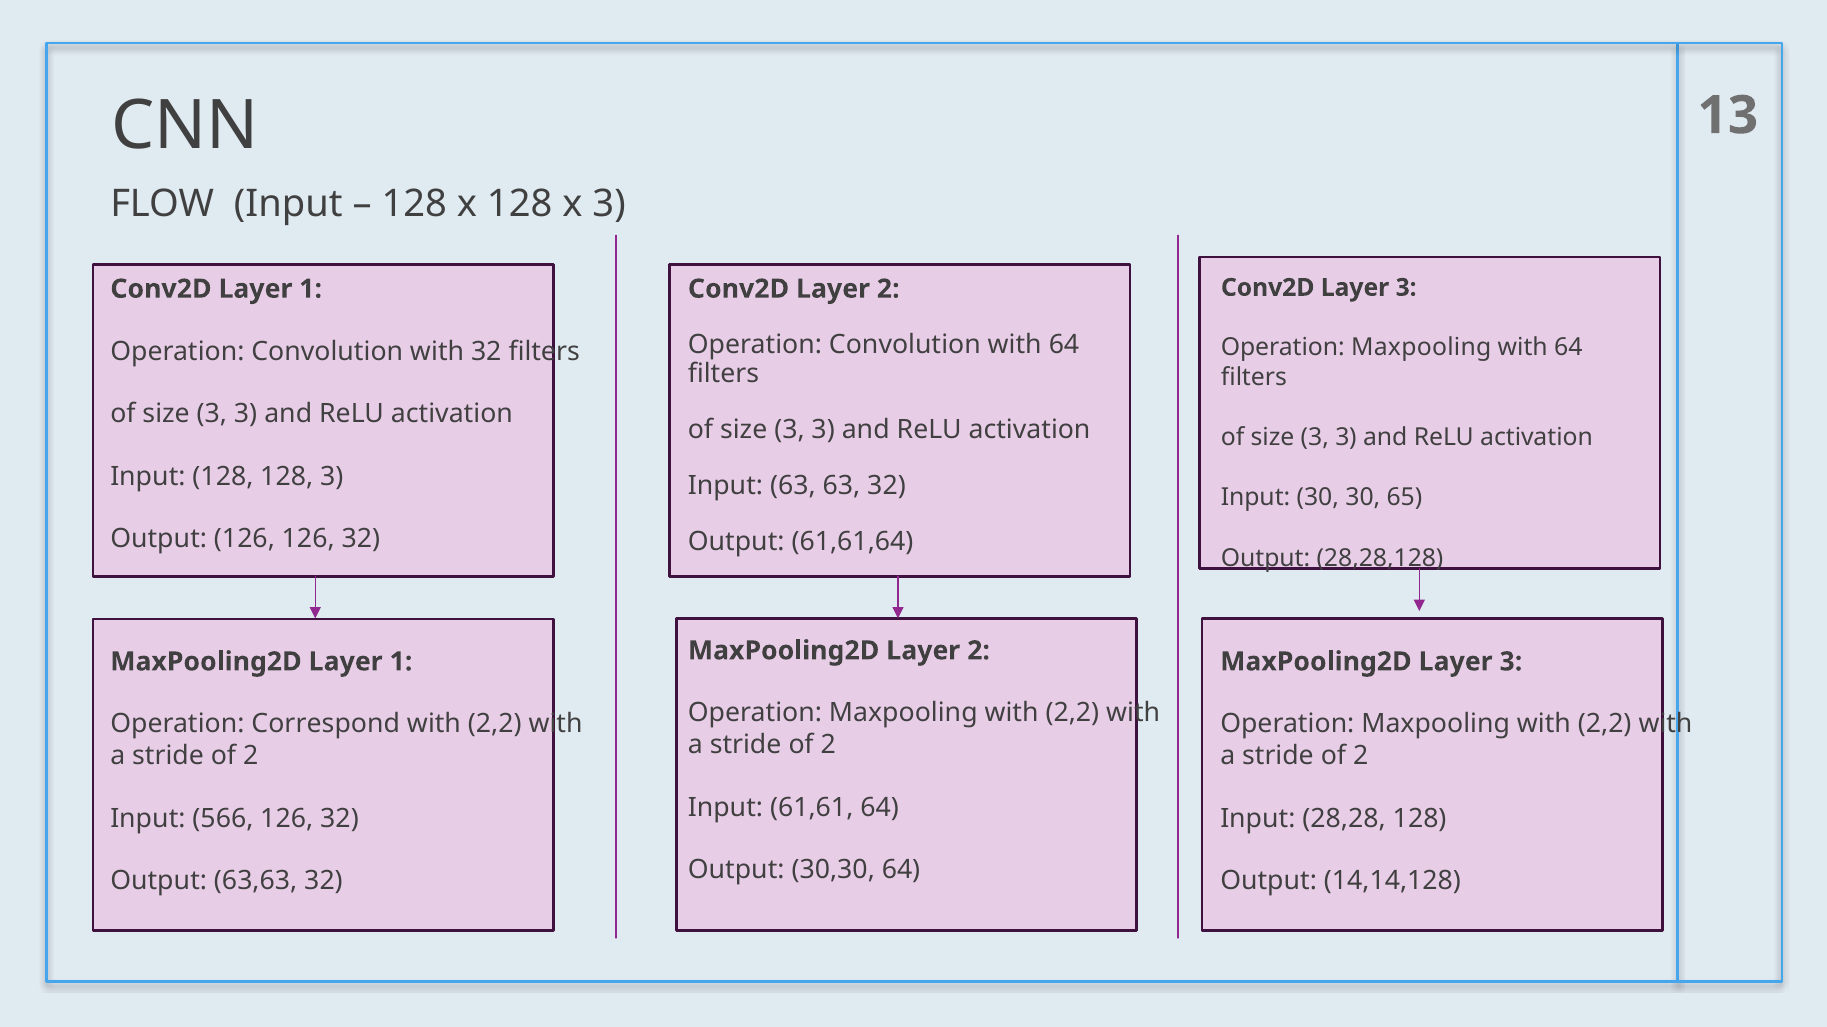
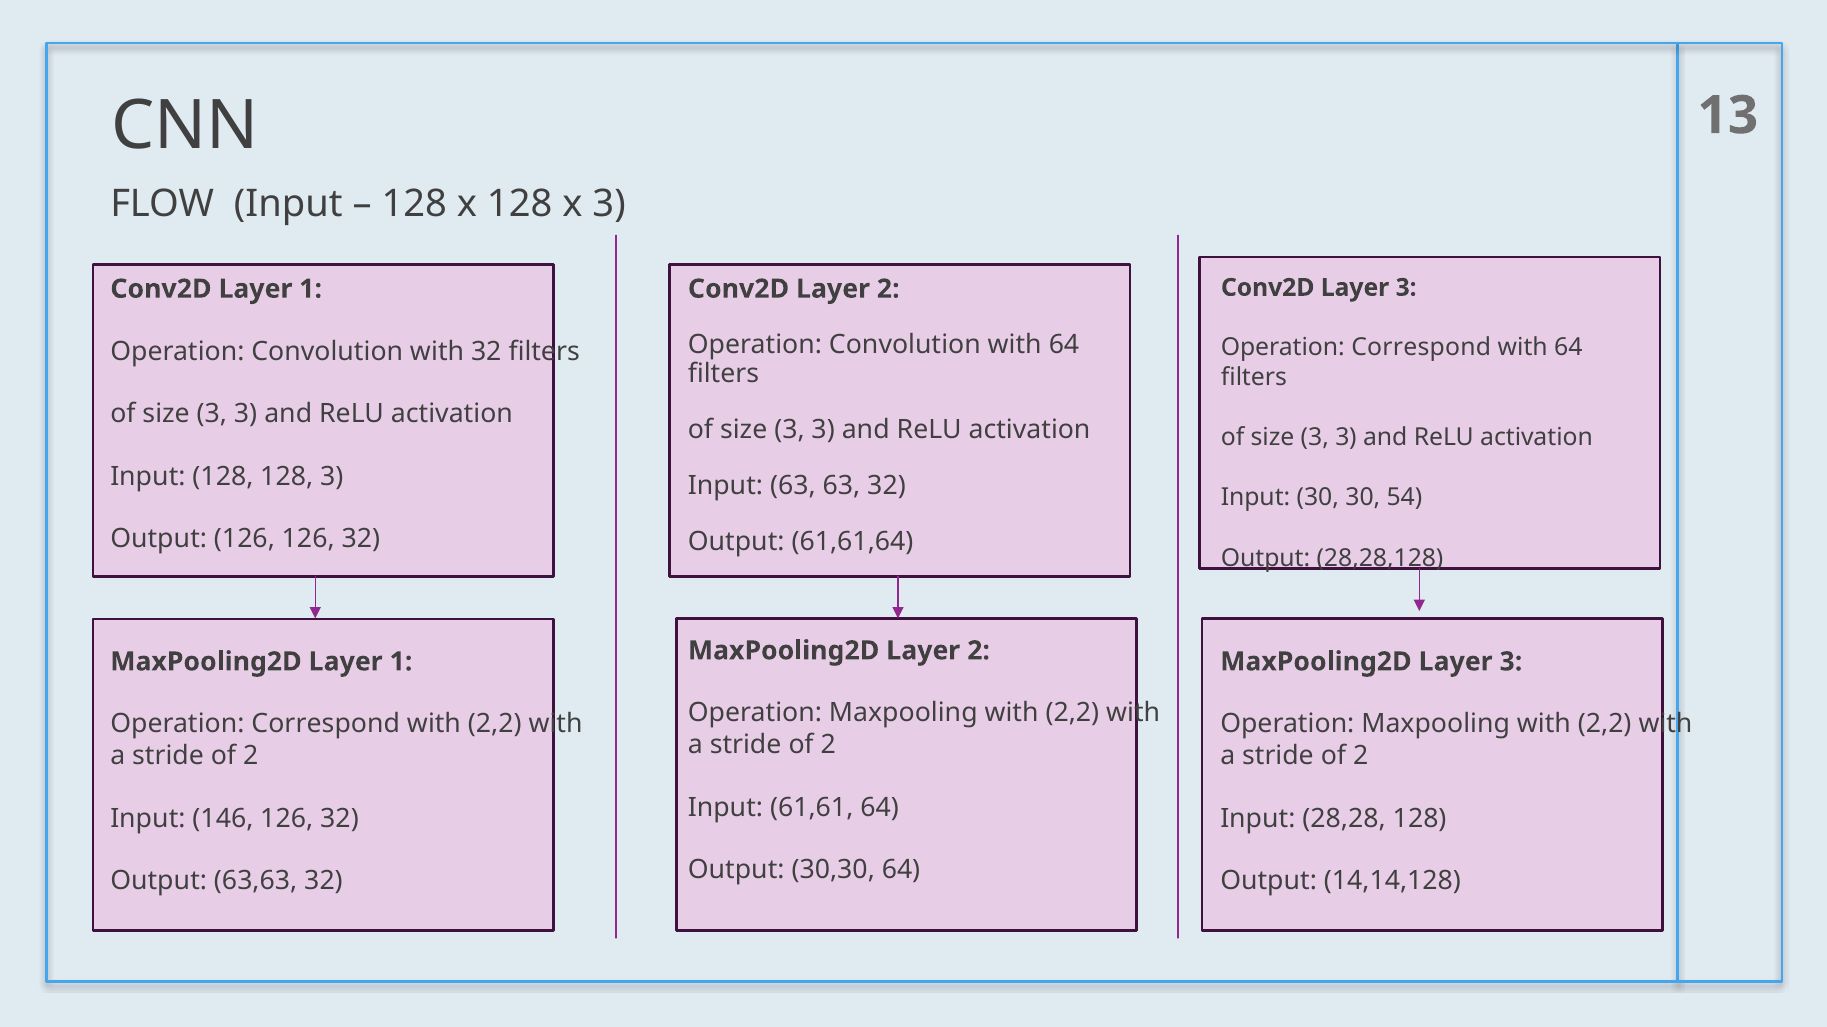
Maxpooling at (1421, 348): Maxpooling -> Correspond
65: 65 -> 54
566: 566 -> 146
